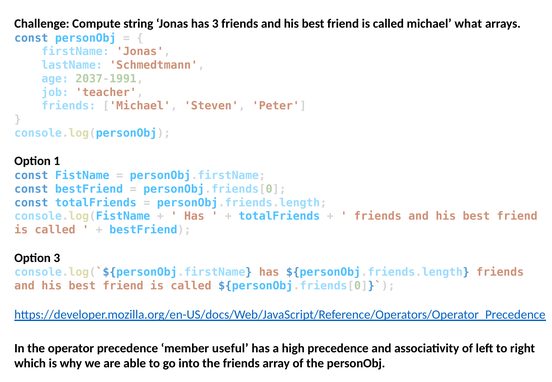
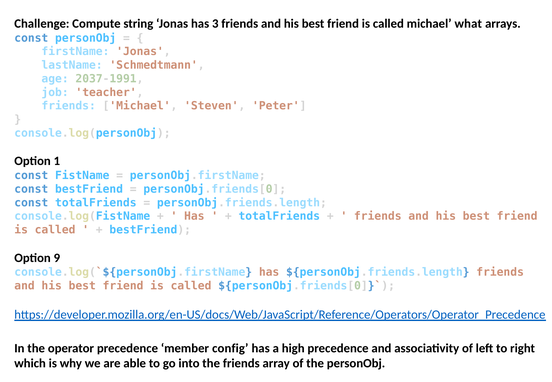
Option 3: 3 -> 9
useful: useful -> config
